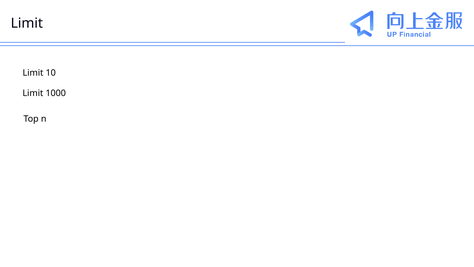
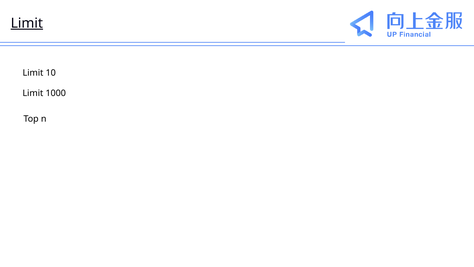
Limit at (27, 23) underline: none -> present
